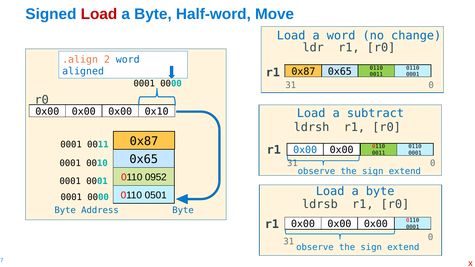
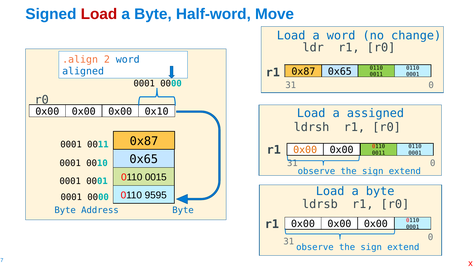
subtract: subtract -> assigned
0x00 at (305, 150) colour: blue -> orange
0952: 0952 -> 0015
0501: 0501 -> 9595
